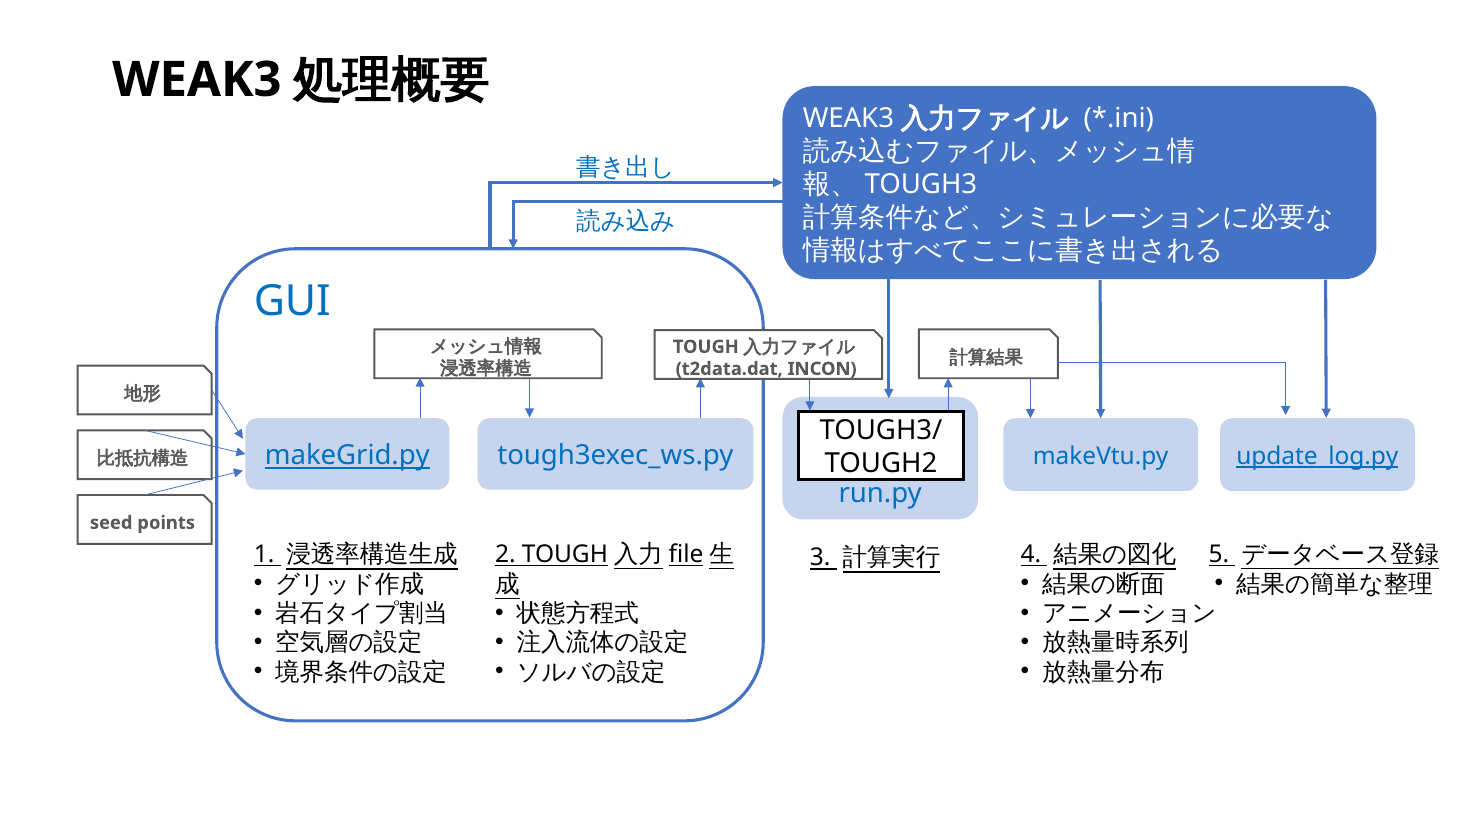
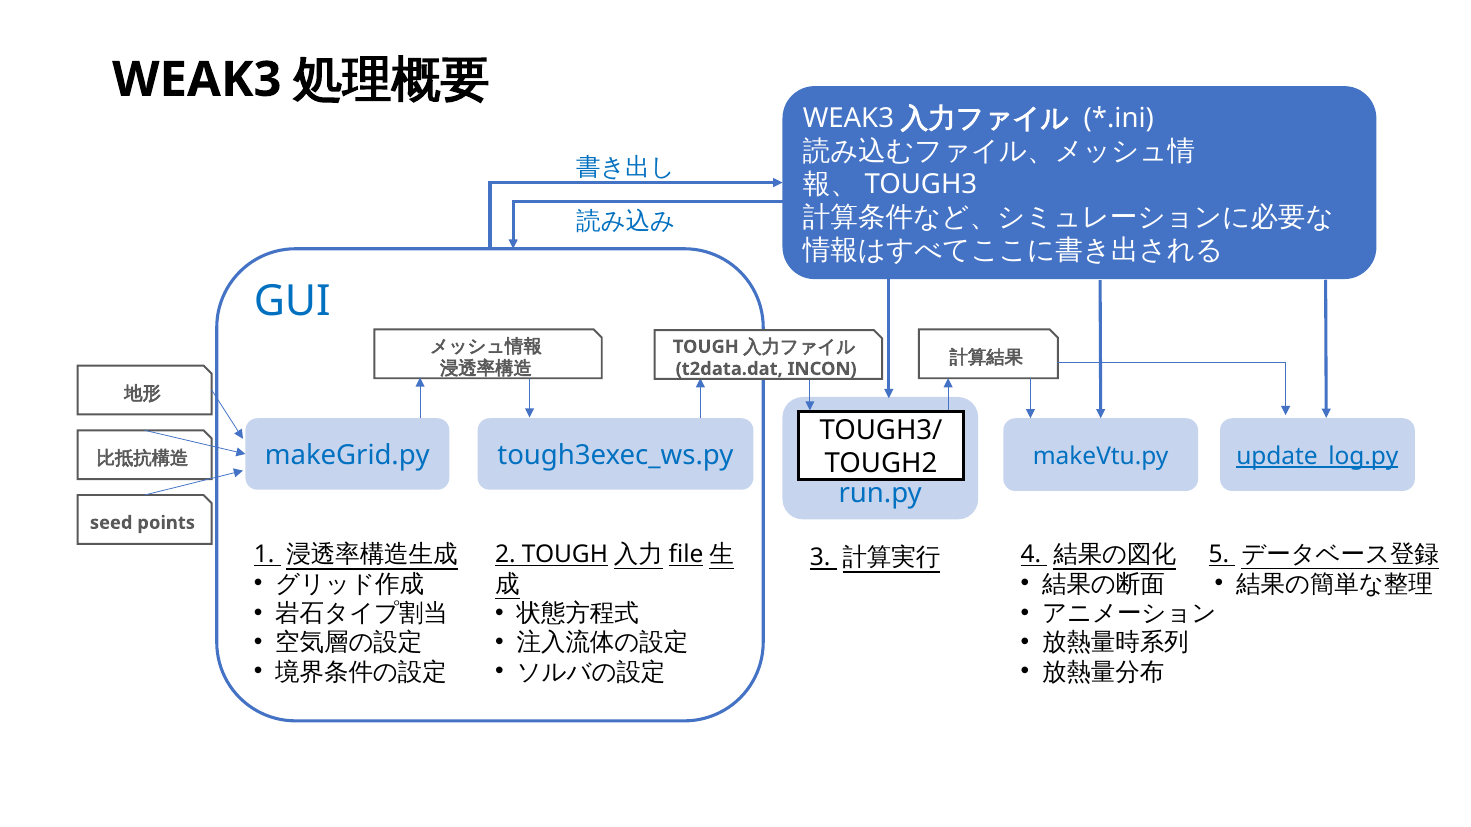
makeGrid.py underline: present -> none
